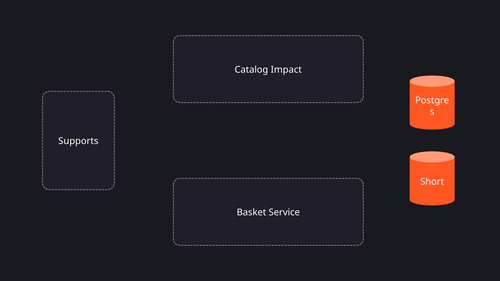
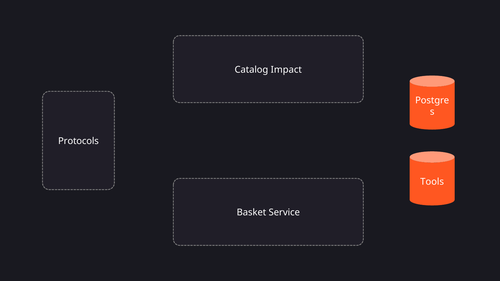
Supports: Supports -> Protocols
Short: Short -> Tools
